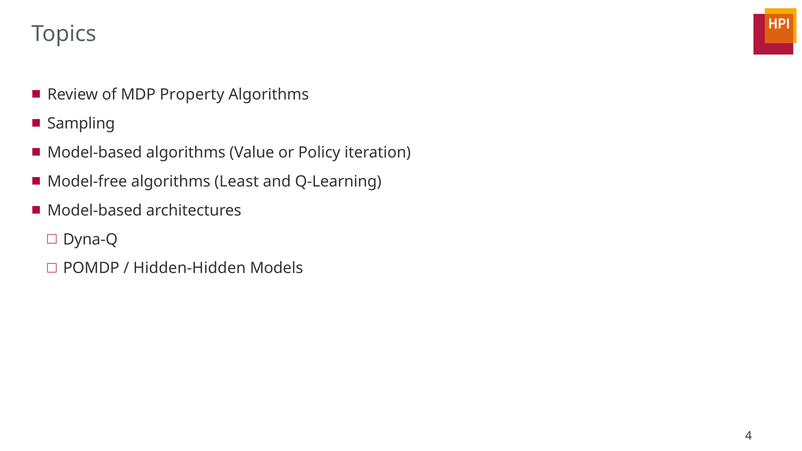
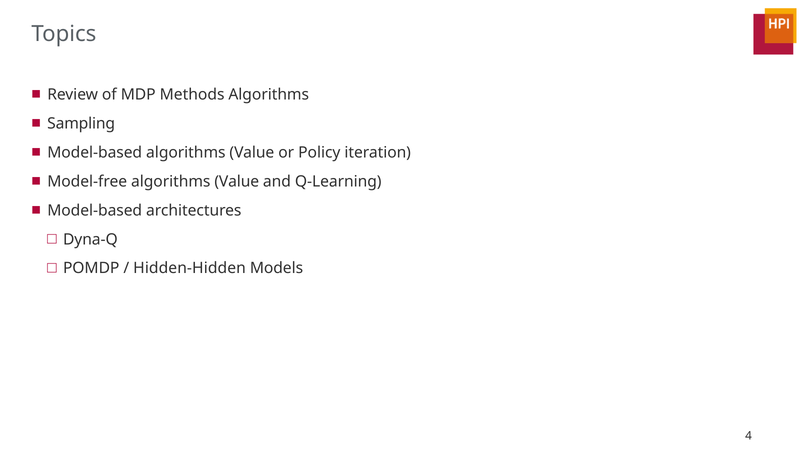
Property: Property -> Methods
Model-free algorithms Least: Least -> Value
